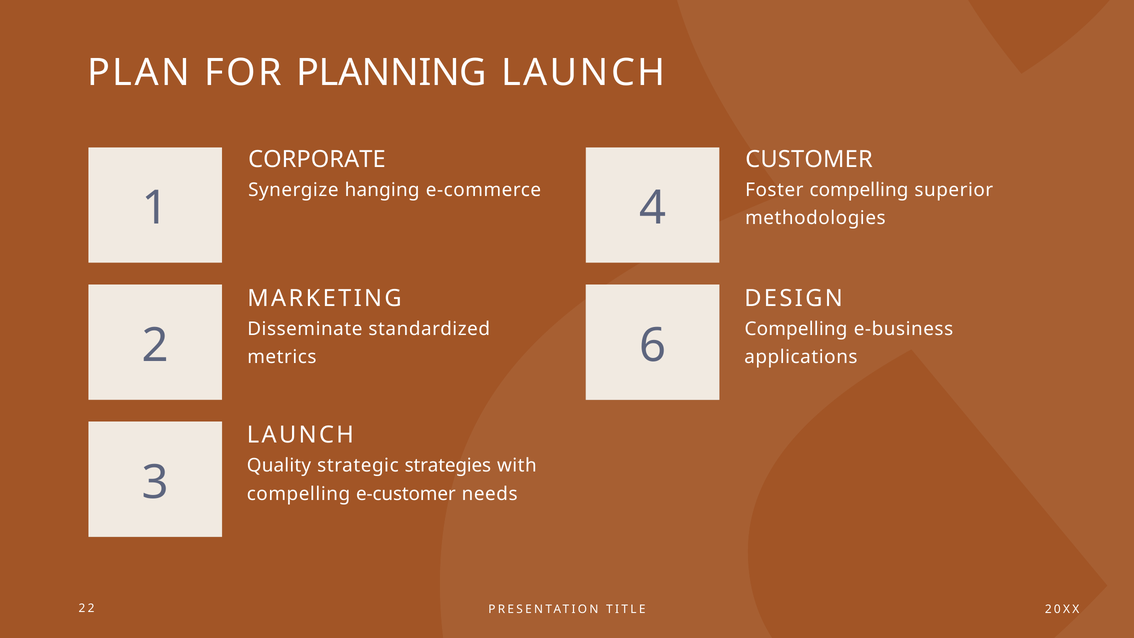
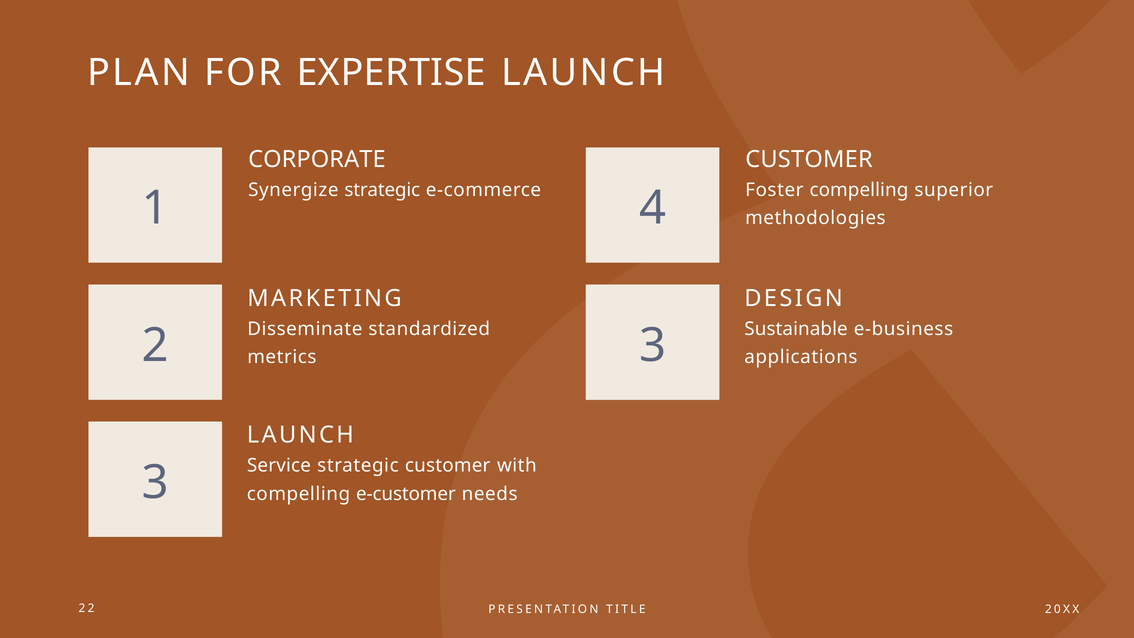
PLANNING: PLANNING -> EXPERTISE
Synergize hanging: hanging -> strategic
Compelling at (796, 329): Compelling -> Sustainable
metrics 6: 6 -> 3
Quality: Quality -> Service
strategic strategies: strategies -> customer
